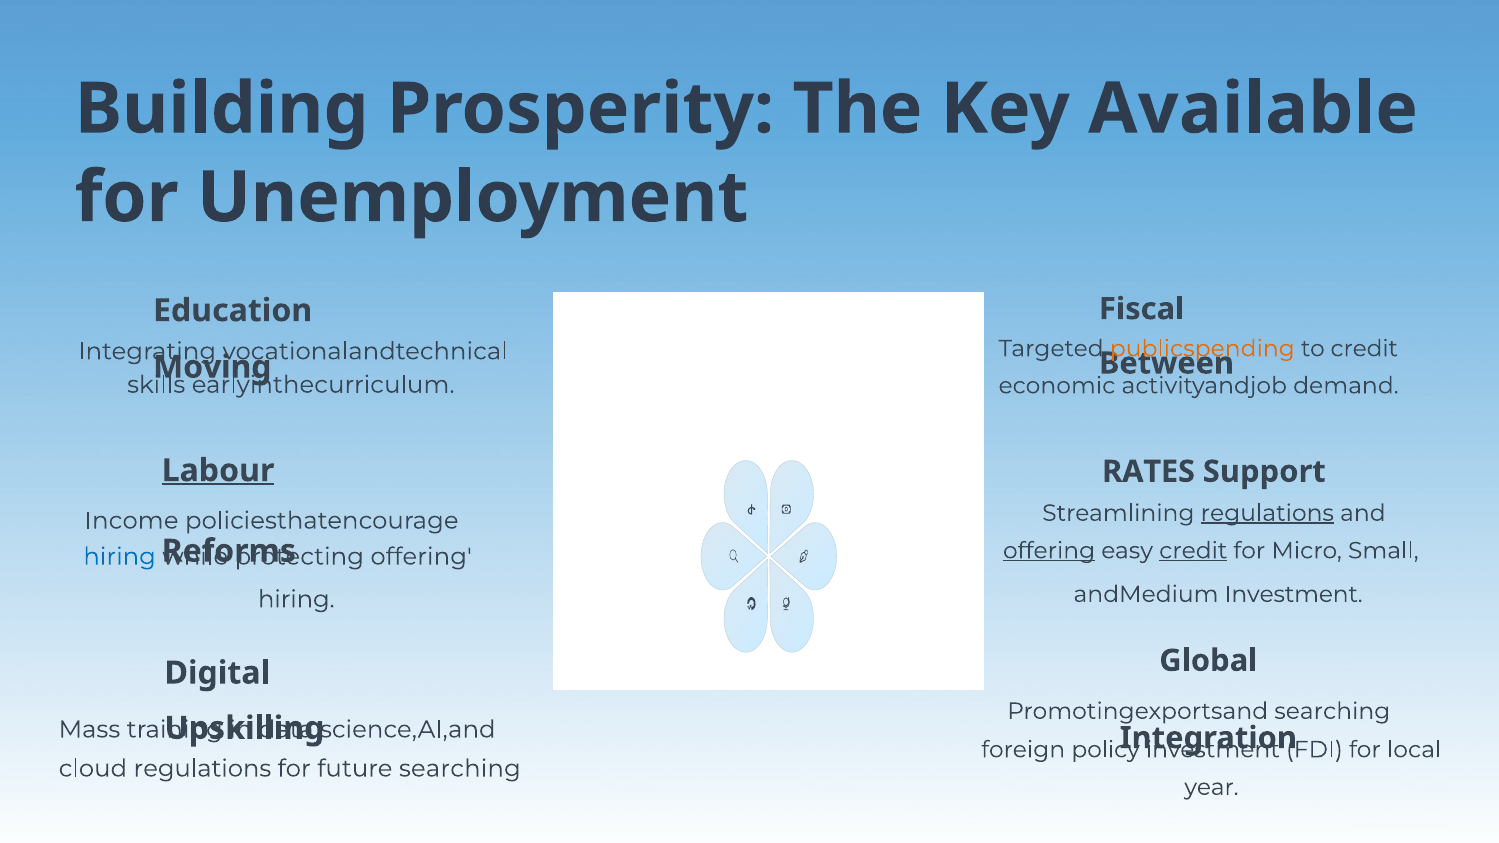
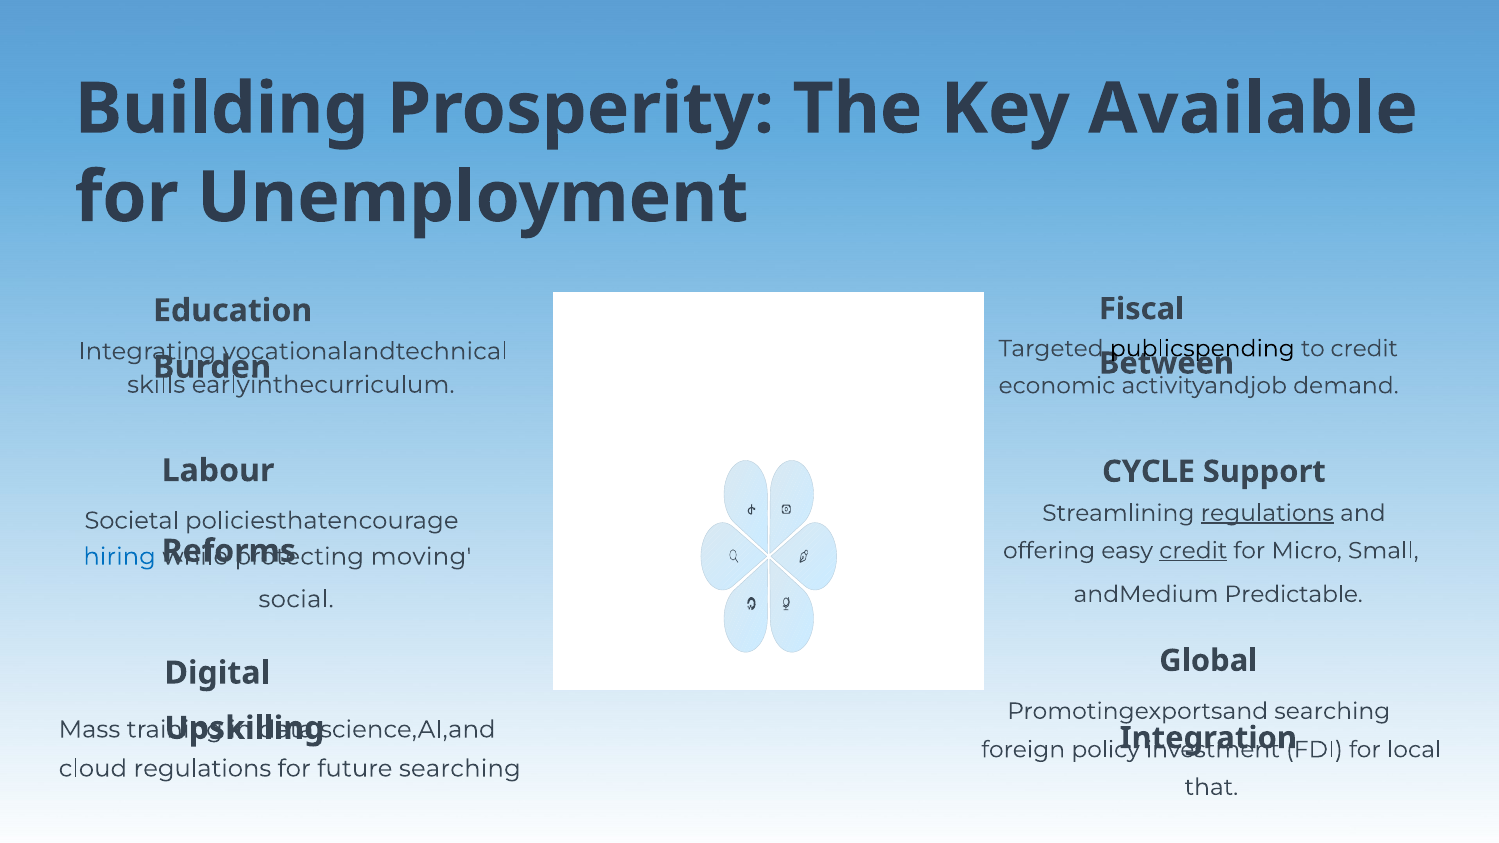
publicspending colour: orange -> black
Moving: Moving -> Burden
Labour underline: present -> none
RATES: RATES -> CYCLE
Income: Income -> Societal
offering at (1049, 551) underline: present -> none
offering at (421, 557): offering -> moving
andMedium Investment: Investment -> Predictable
hiring at (296, 599): hiring -> social
year: year -> that
